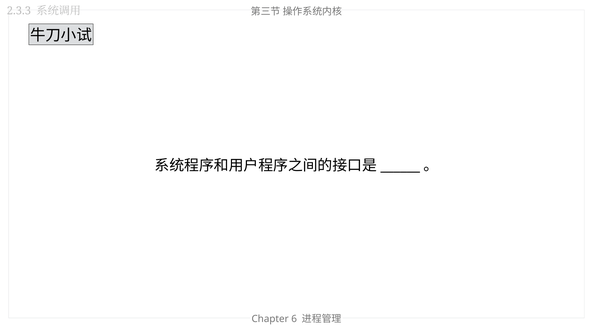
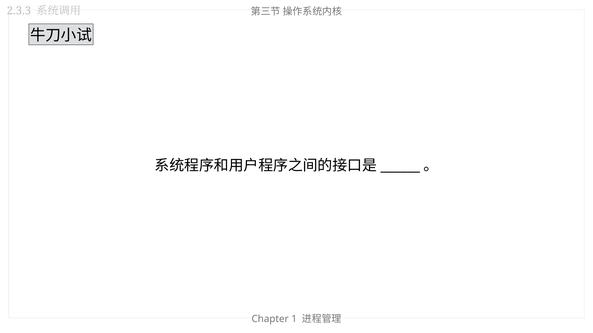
6: 6 -> 1
